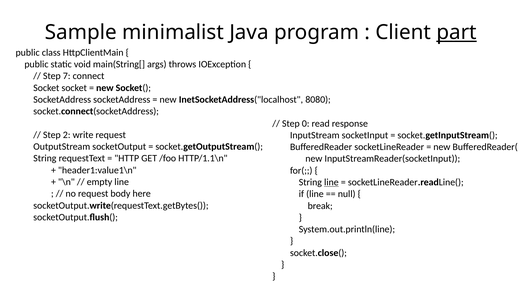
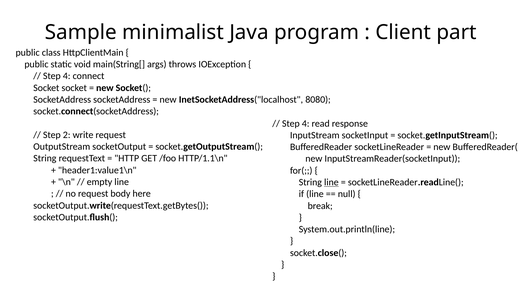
part underline: present -> none
7 at (67, 76): 7 -> 4
0 at (306, 123): 0 -> 4
